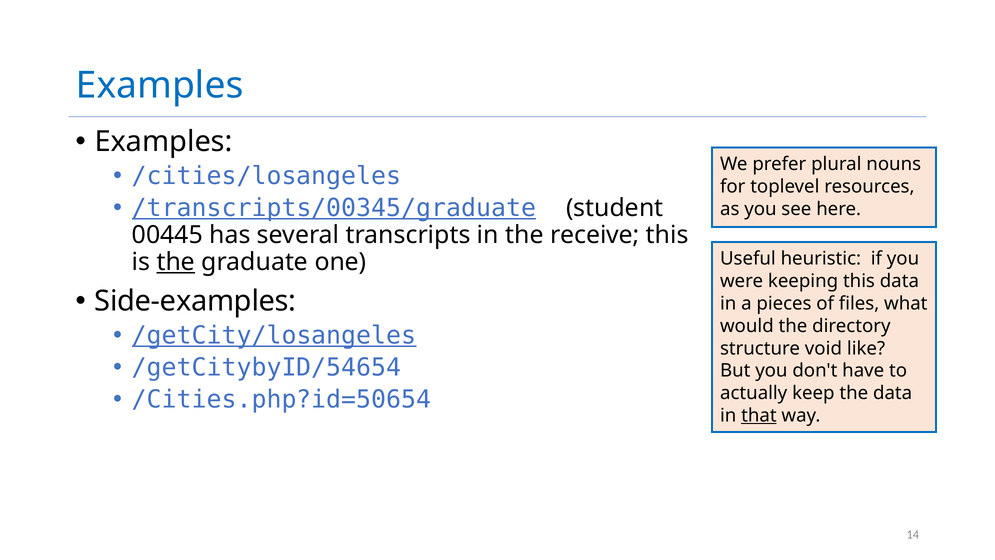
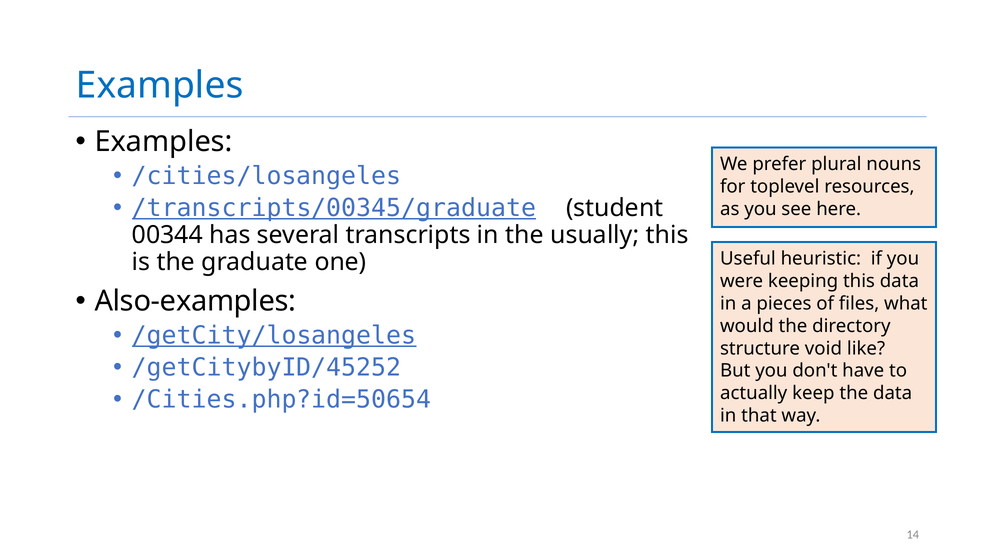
00445: 00445 -> 00344
receive: receive -> usually
the at (176, 262) underline: present -> none
Side-examples: Side-examples -> Also-examples
/getCitybyID/54654: /getCitybyID/54654 -> /getCitybyID/45252
that underline: present -> none
